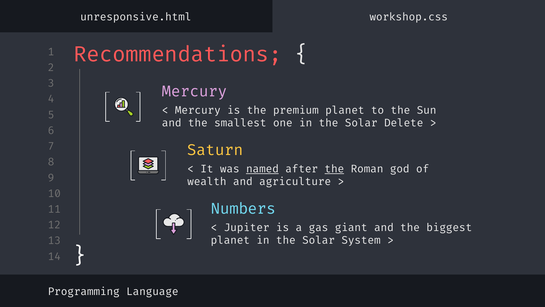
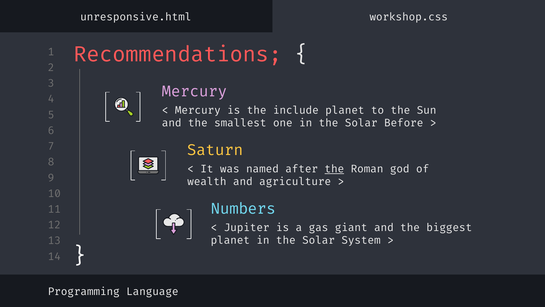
premium: premium -> include
Delete: Delete -> Before
named underline: present -> none
